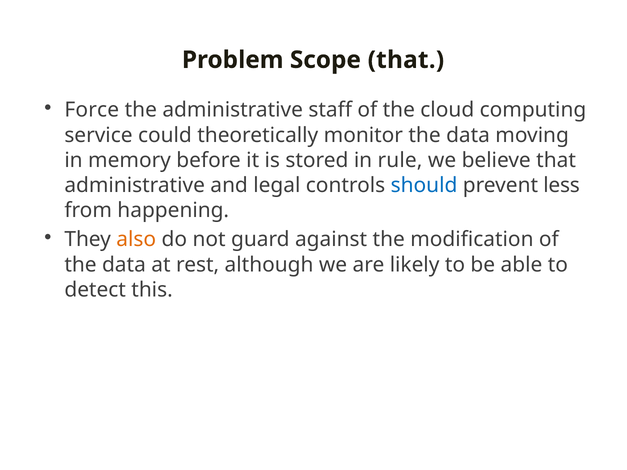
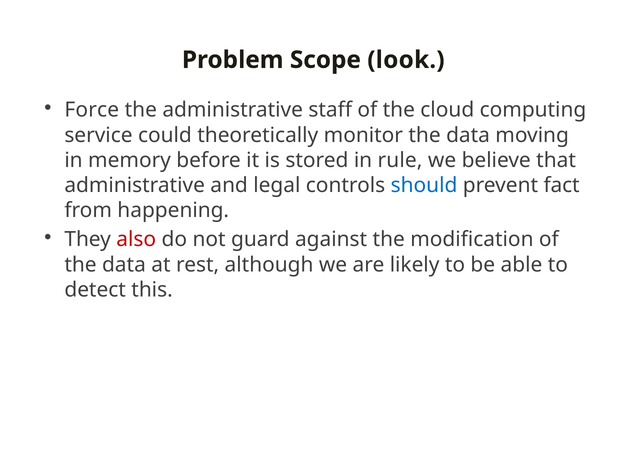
Scope that: that -> look
less: less -> fact
also colour: orange -> red
